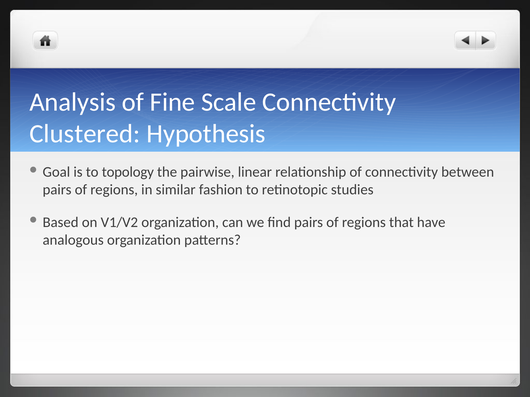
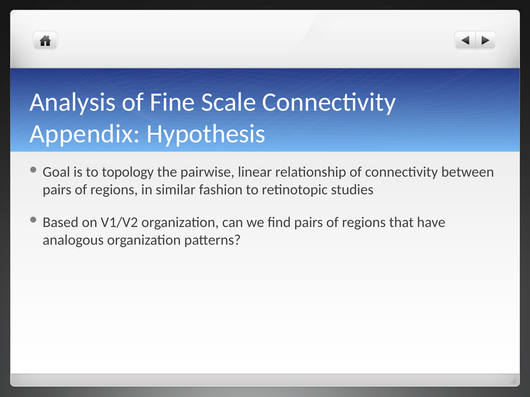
Clustered: Clustered -> Appendix
